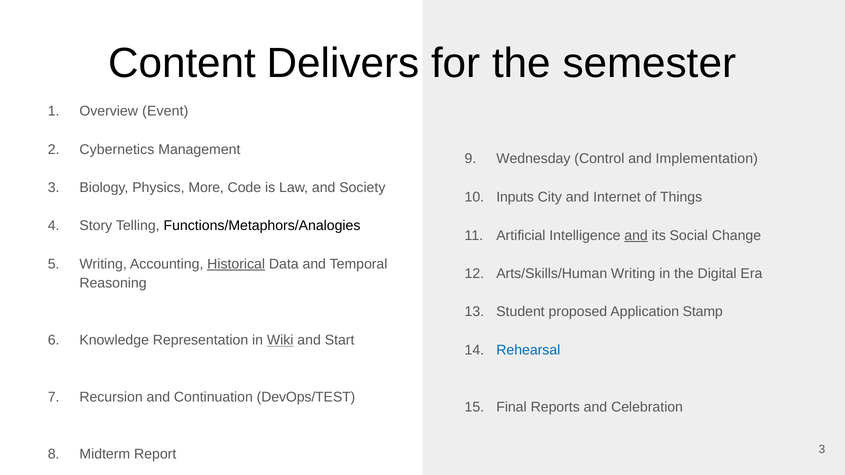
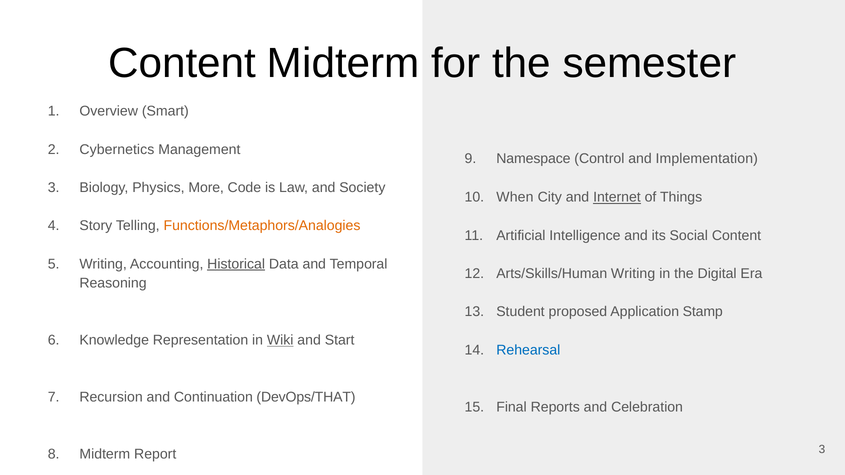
Content Delivers: Delivers -> Midterm
Event: Event -> Smart
Wednesday: Wednesday -> Namespace
Inputs: Inputs -> When
Internet underline: none -> present
Functions/Metaphors/Analogies colour: black -> orange
and at (636, 236) underline: present -> none
Social Change: Change -> Content
DevOps/TEST: DevOps/TEST -> DevOps/THAT
